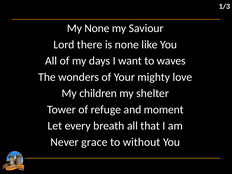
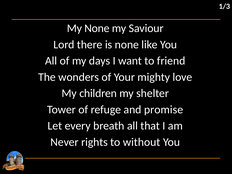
waves: waves -> friend
moment: moment -> promise
grace: grace -> rights
